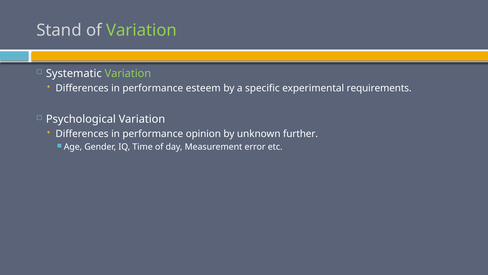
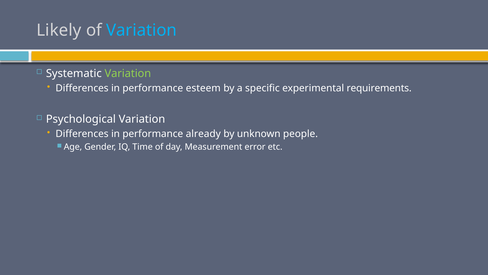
Stand: Stand -> Likely
Variation at (142, 30) colour: light green -> light blue
opinion: opinion -> already
further: further -> people
